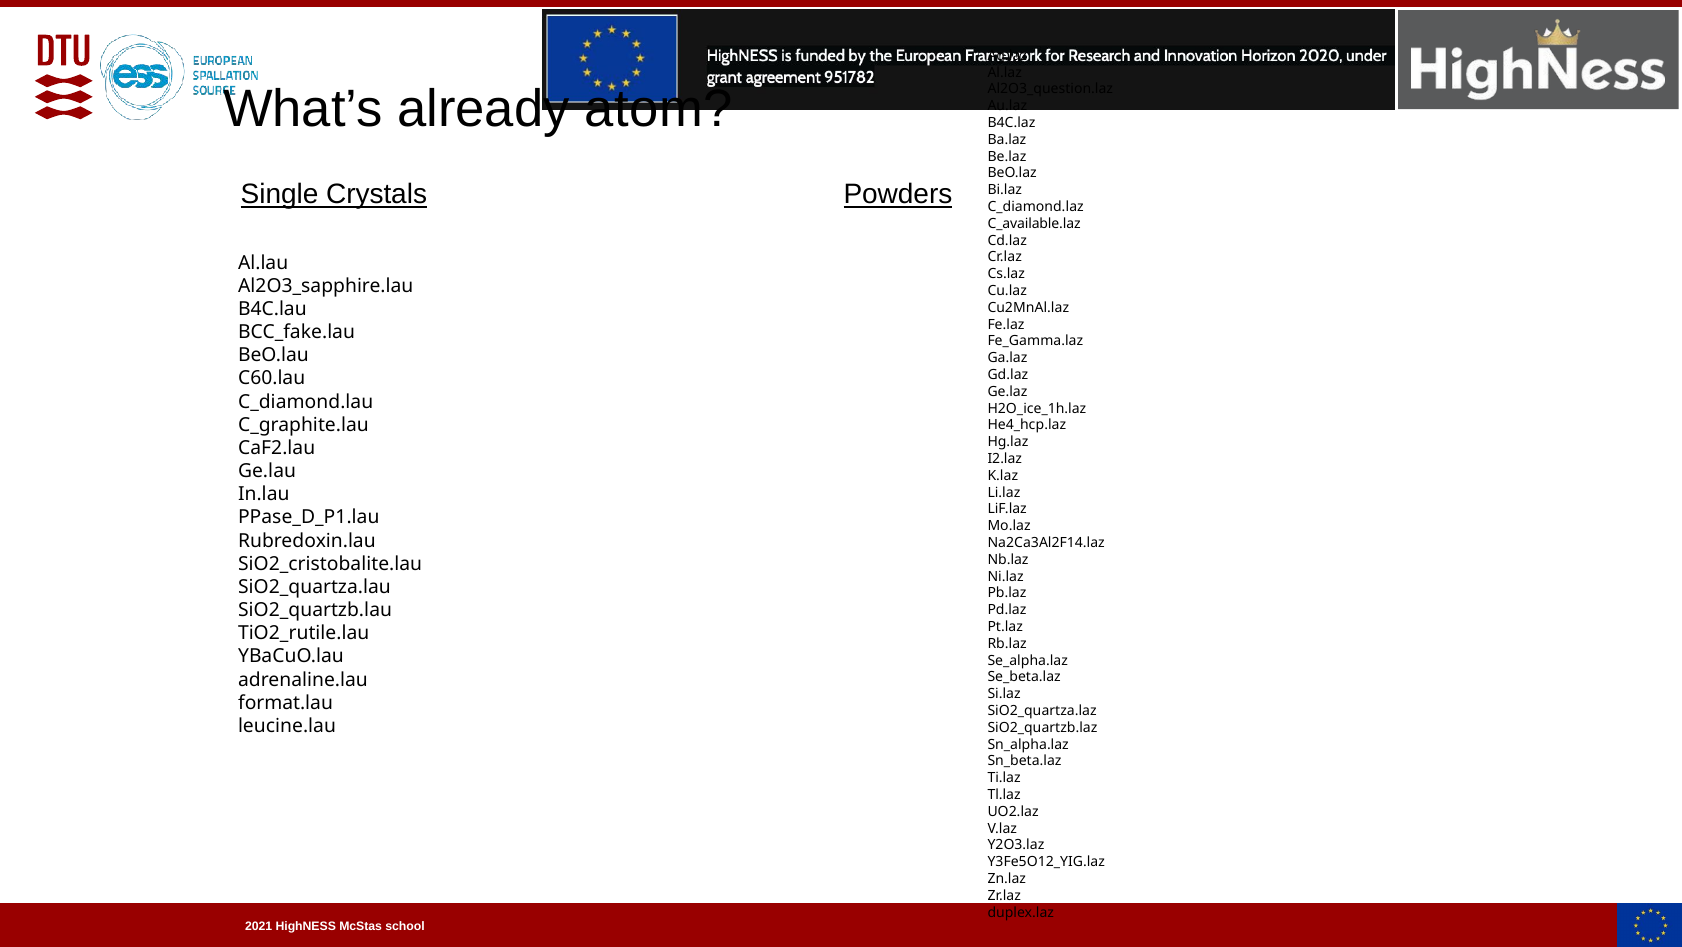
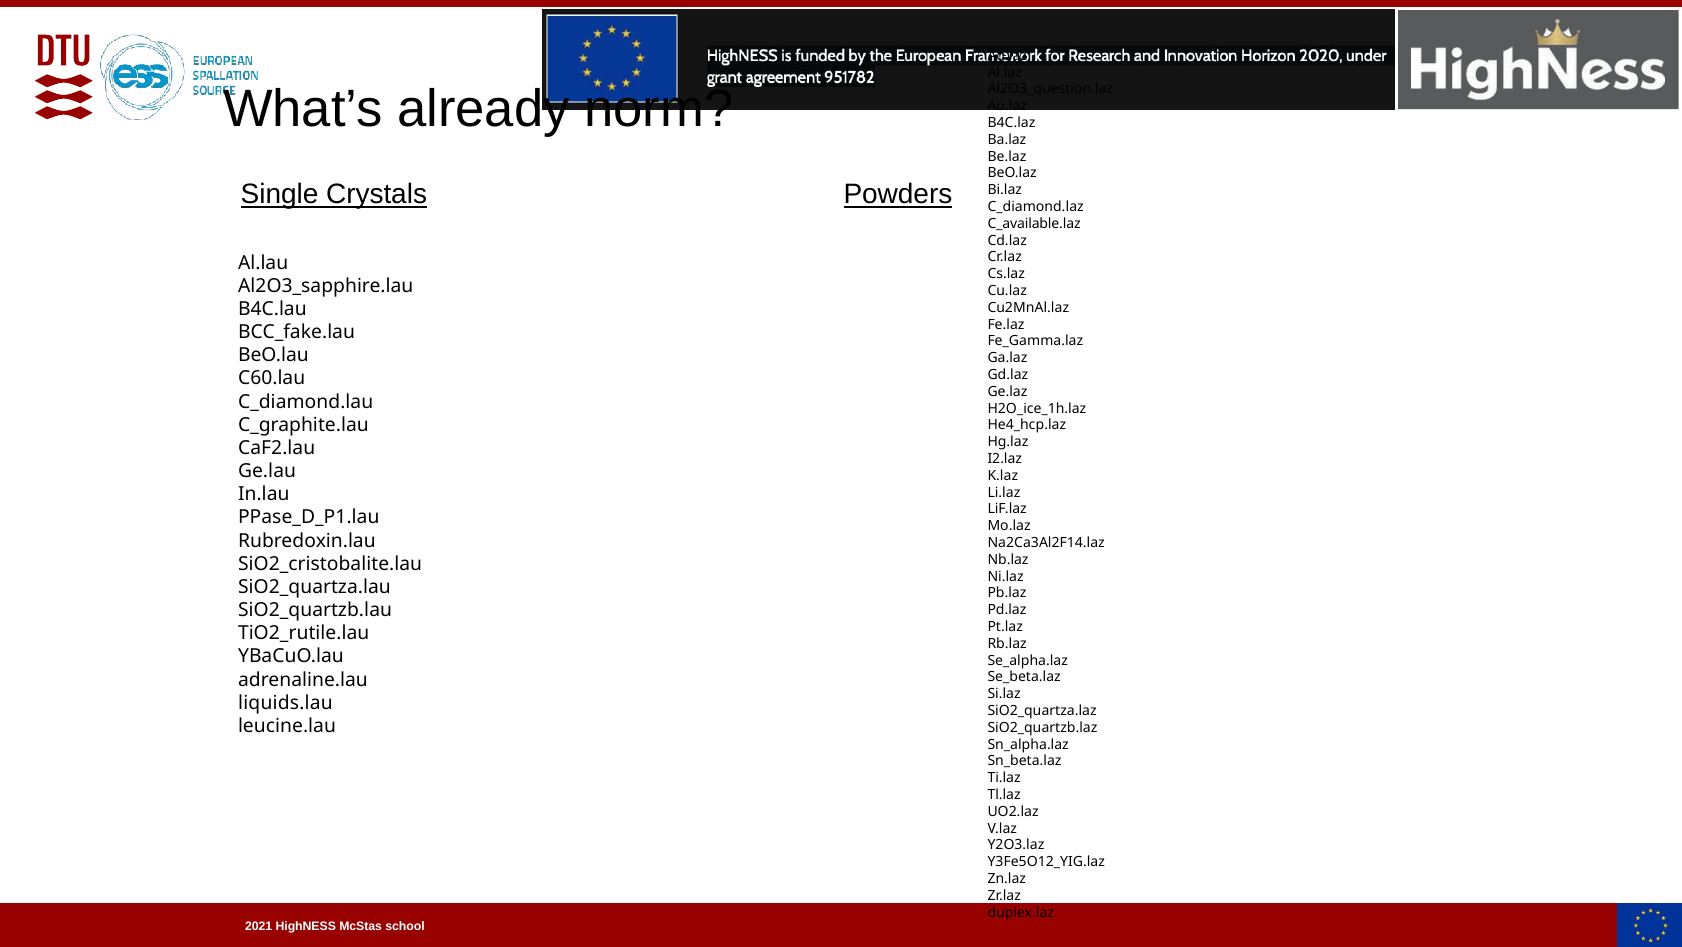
atom: atom -> norm
format.lau: format.lau -> liquids.lau
